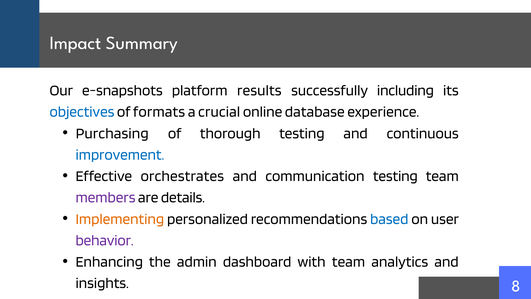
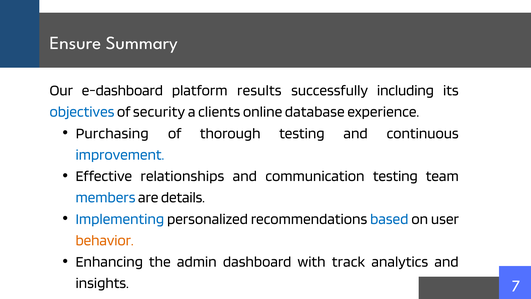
Impact: Impact -> Ensure
e-snapshots: e-snapshots -> e-dashboard
formats: formats -> security
crucial: crucial -> clients
orchestrates: orchestrates -> relationships
members colour: purple -> blue
Implementing colour: orange -> blue
behavior colour: purple -> orange
with team: team -> track
8: 8 -> 7
